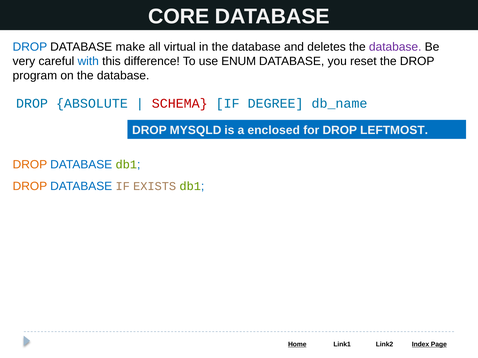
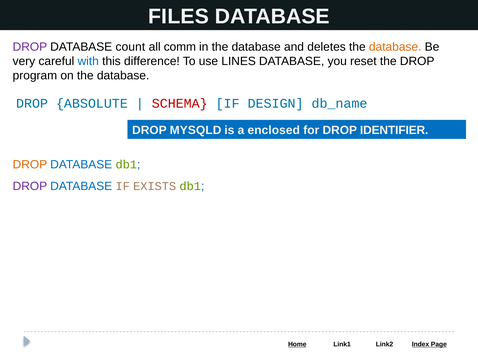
CORE: CORE -> FILES
DROP at (30, 47) colour: blue -> purple
make: make -> count
virtual: virtual -> comm
database at (395, 47) colour: purple -> orange
ENUM: ENUM -> LINES
DEGREE: DEGREE -> DESIGN
LEFTMOST: LEFTMOST -> IDENTIFIER
DROP at (30, 186) colour: orange -> purple
